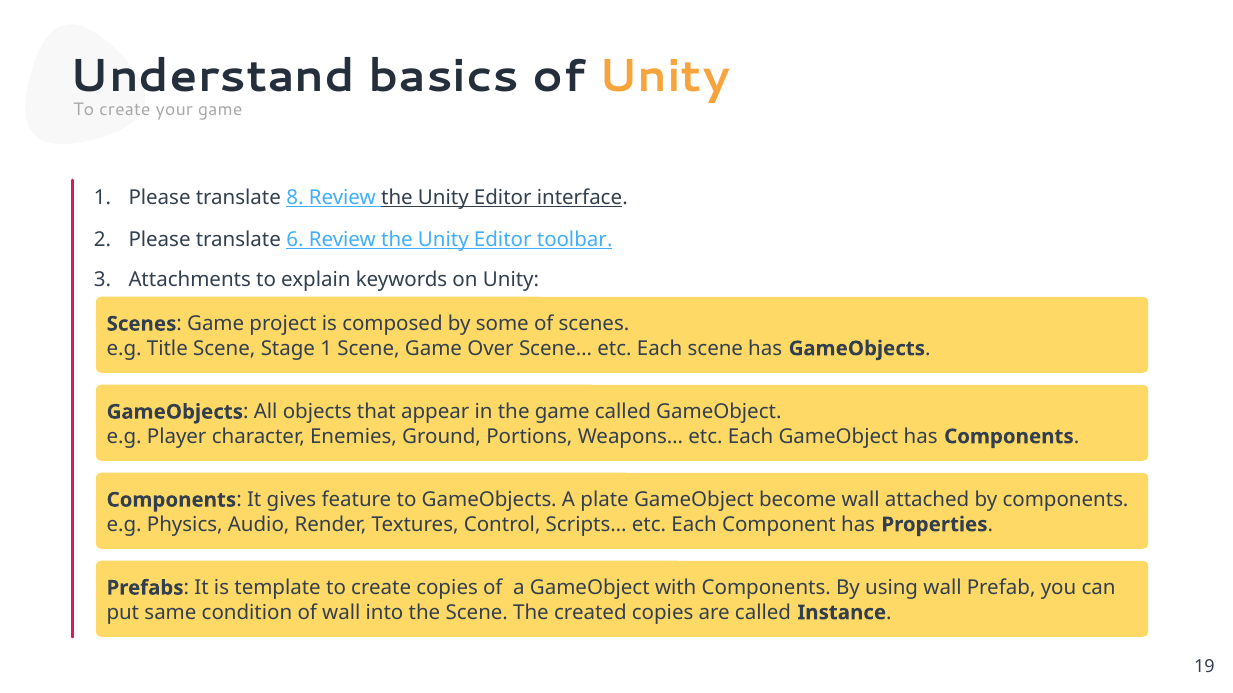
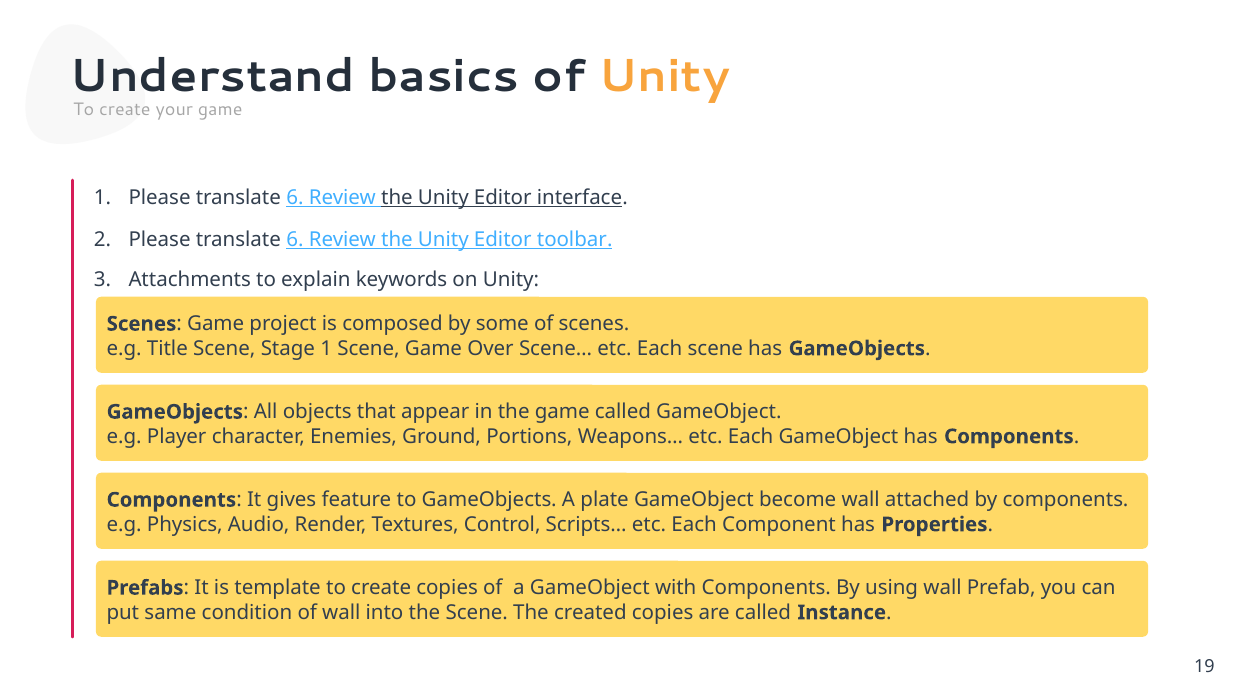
1 Please translate 8: 8 -> 6
